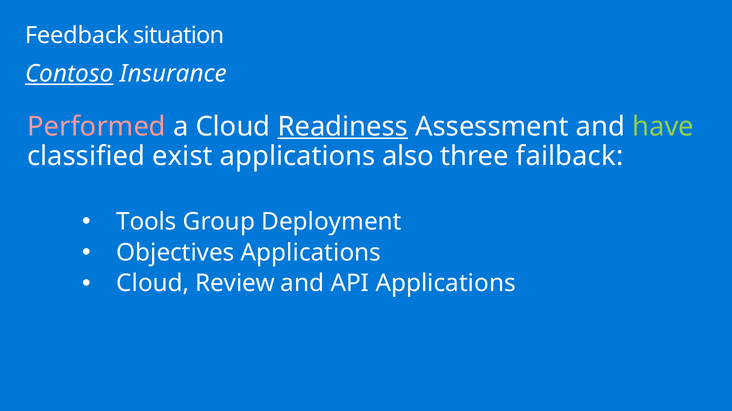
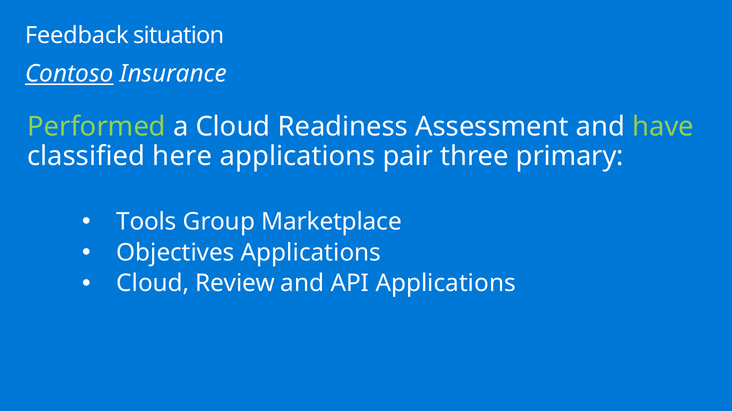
Performed colour: pink -> light green
Readiness underline: present -> none
exist: exist -> here
also: also -> pair
failback: failback -> primary
Deployment: Deployment -> Marketplace
